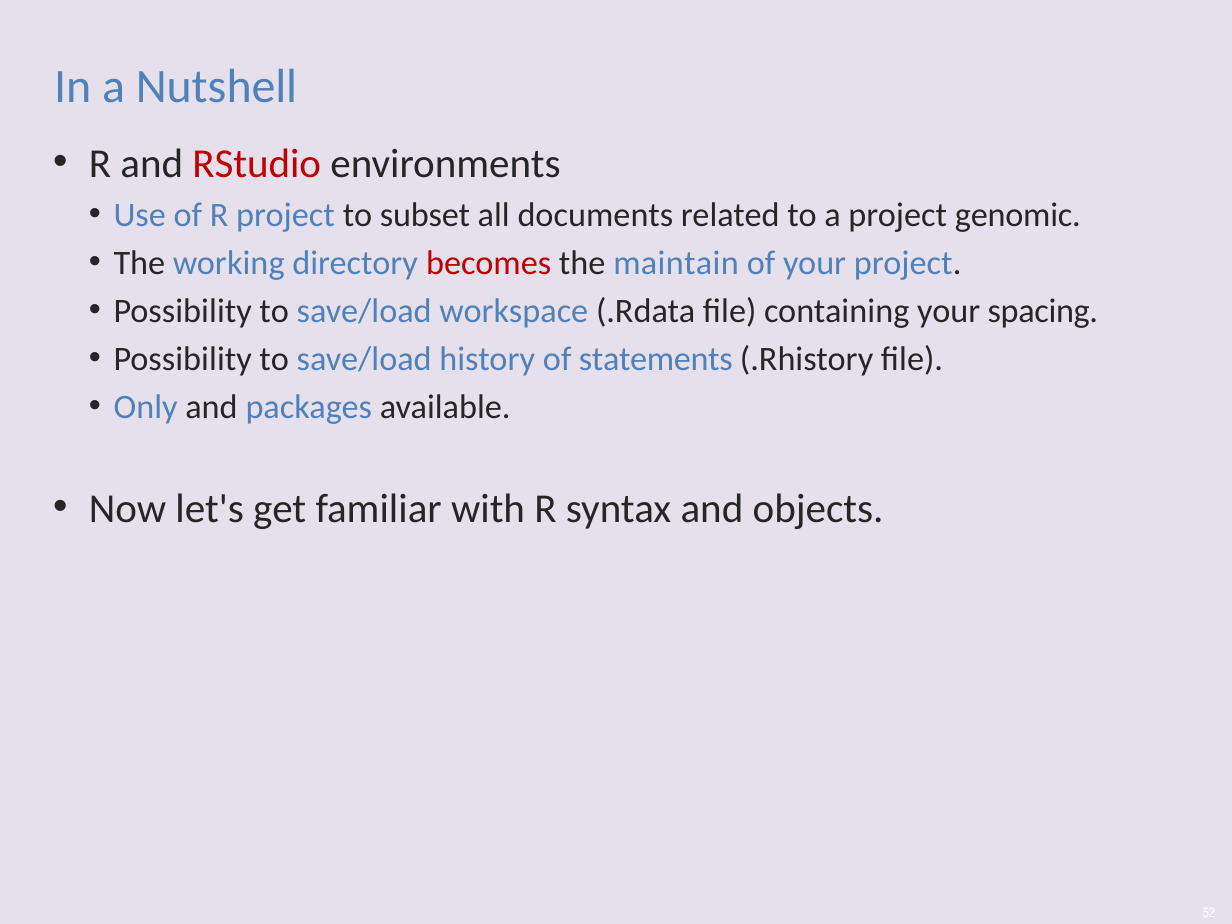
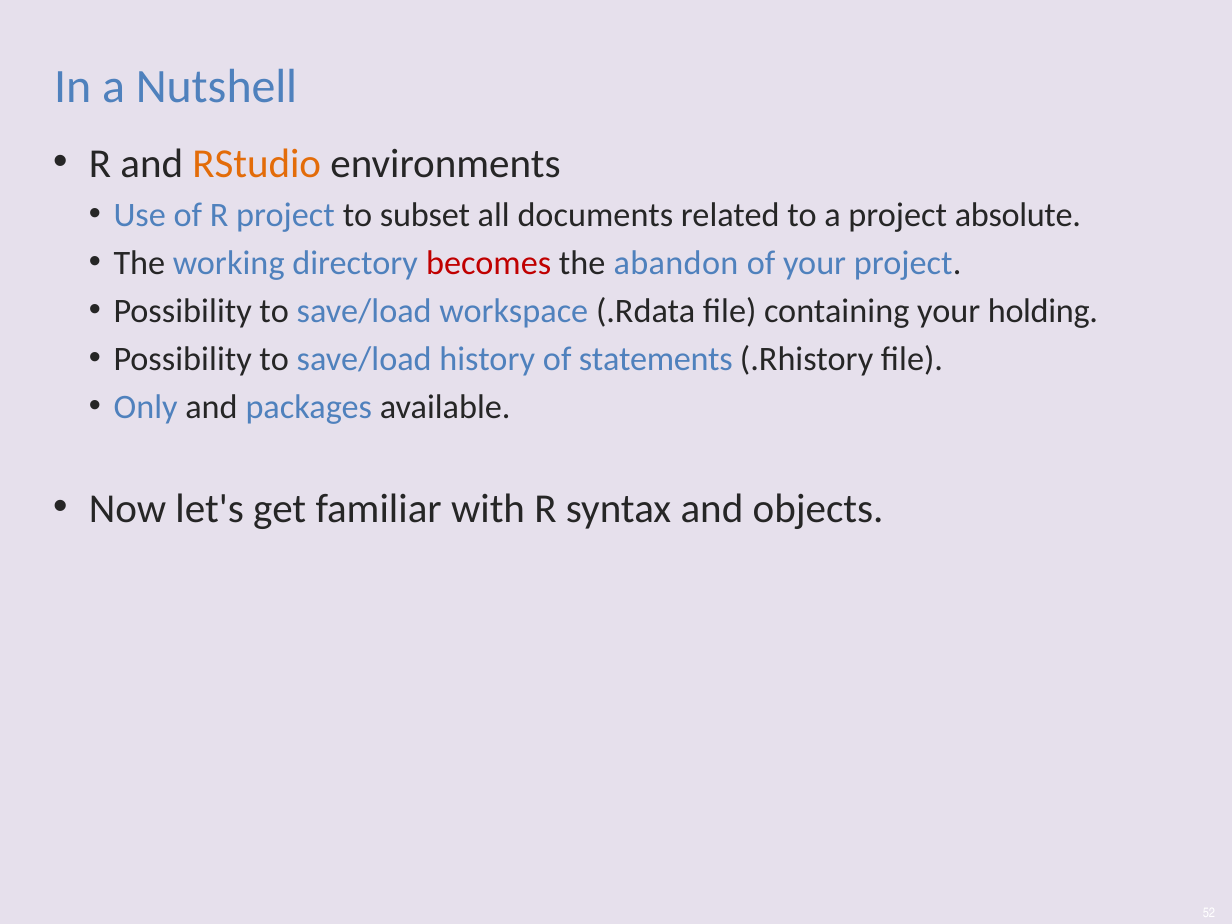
RStudio colour: red -> orange
genomic: genomic -> absolute
maintain: maintain -> abandon
spacing: spacing -> holding
